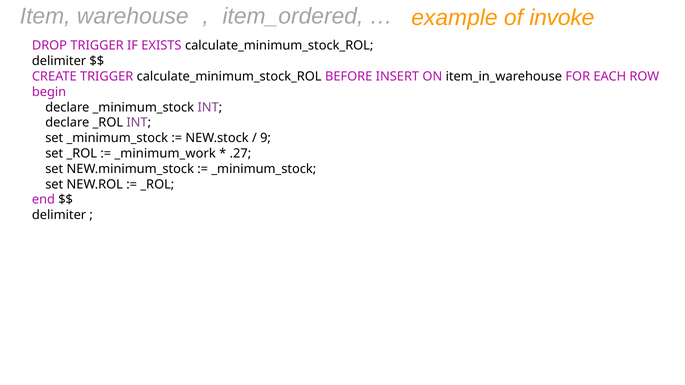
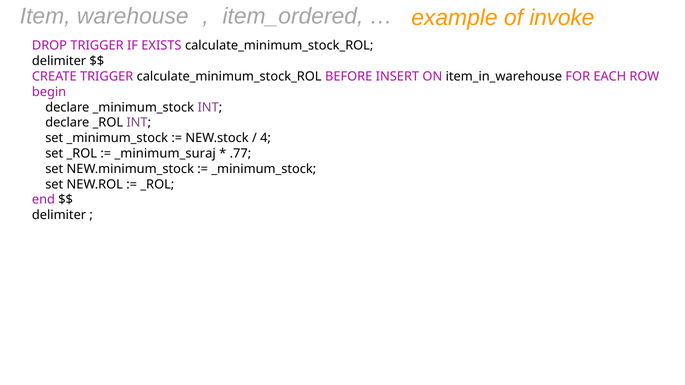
9: 9 -> 4
_minimum_work: _minimum_work -> _minimum_suraj
.27: .27 -> .77
